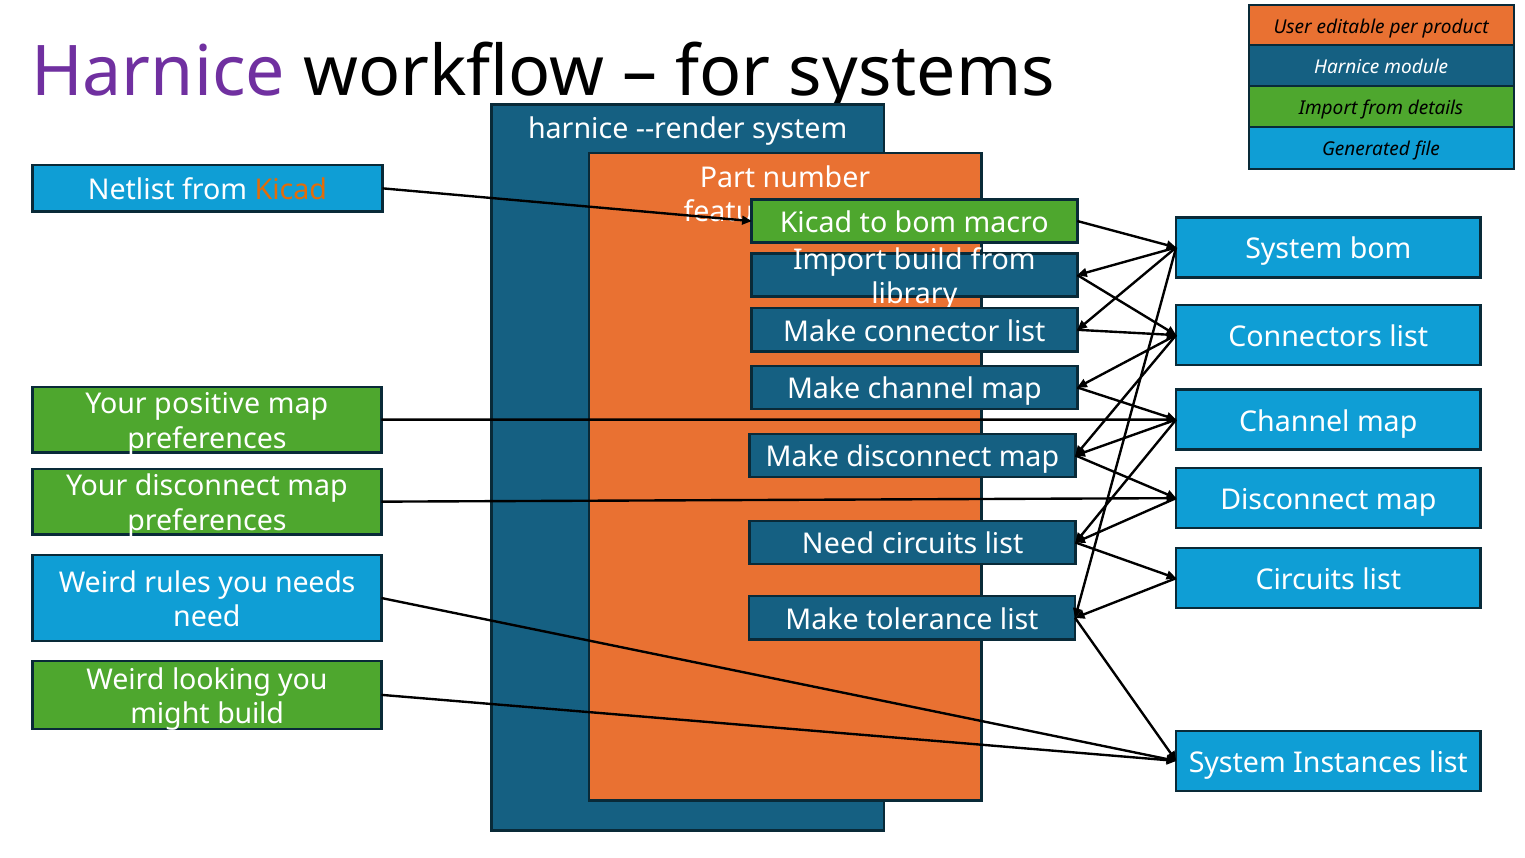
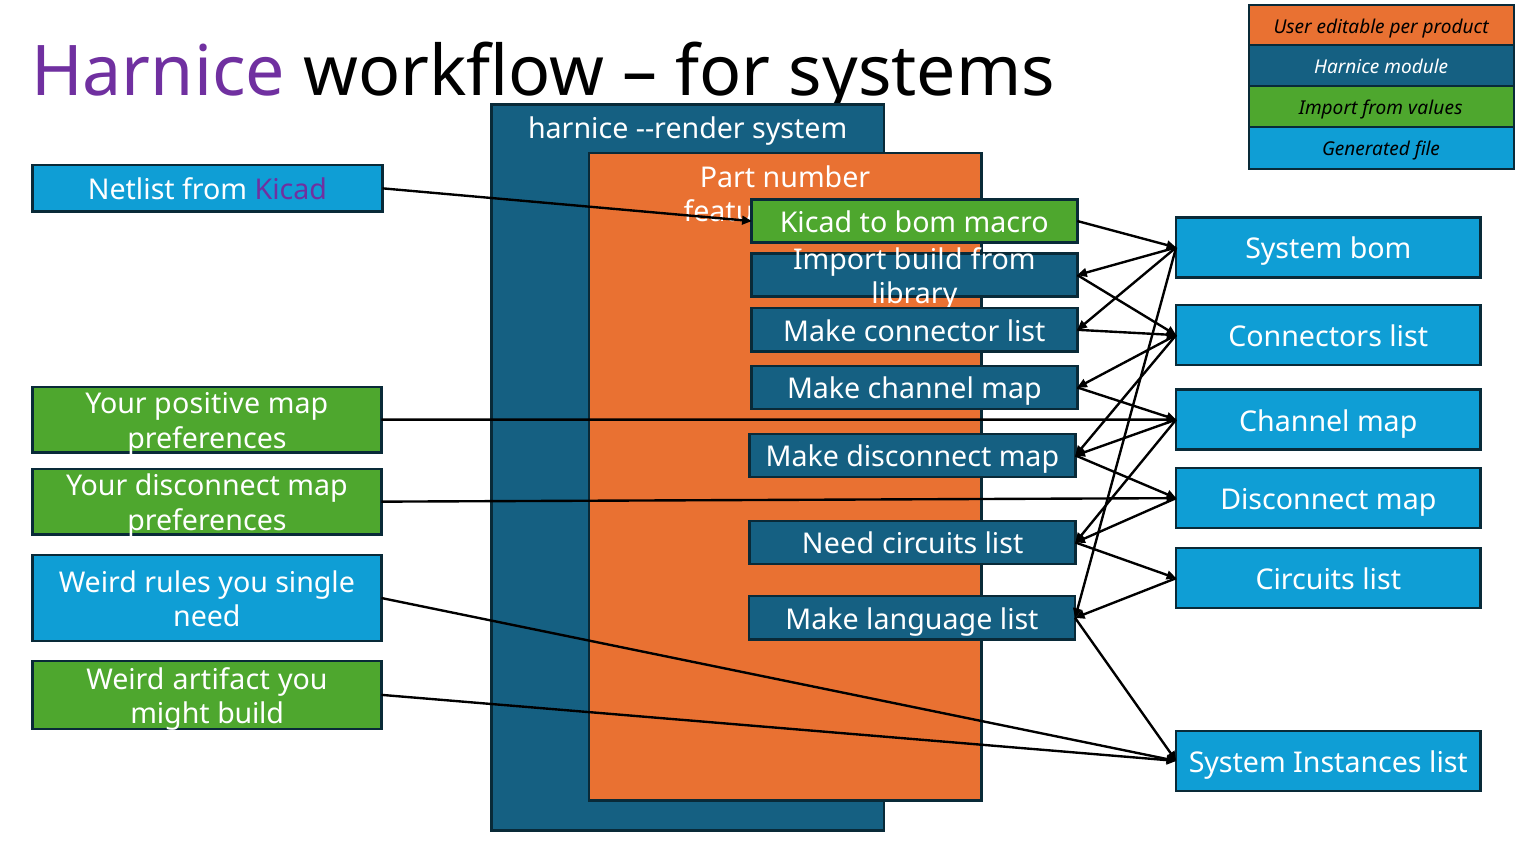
details: details -> values
Kicad at (291, 190) colour: orange -> purple
needs: needs -> single
tolerance: tolerance -> language
looking: looking -> artifact
